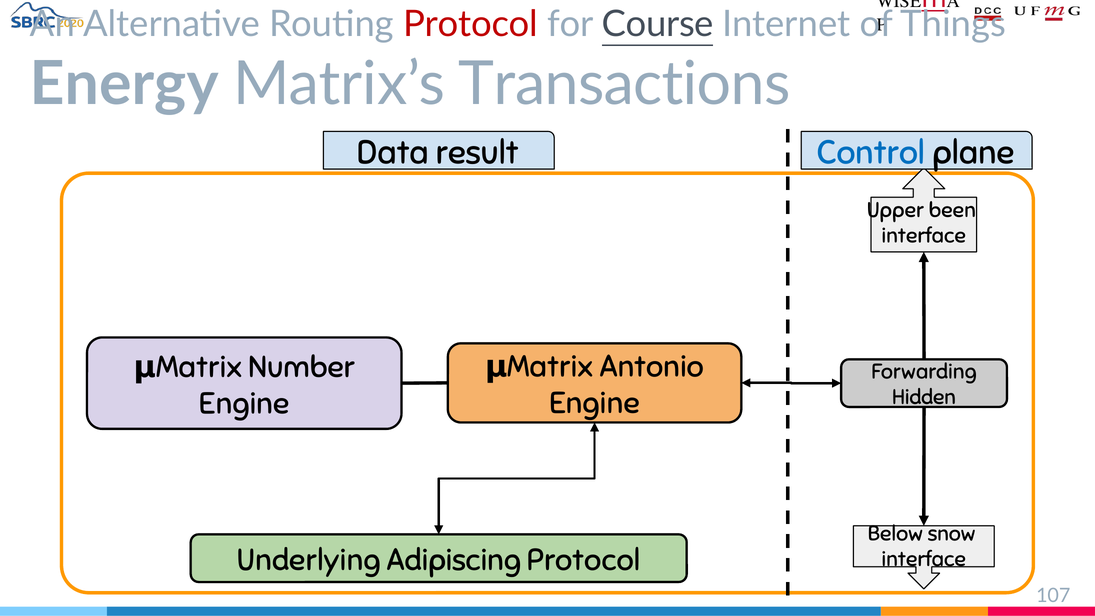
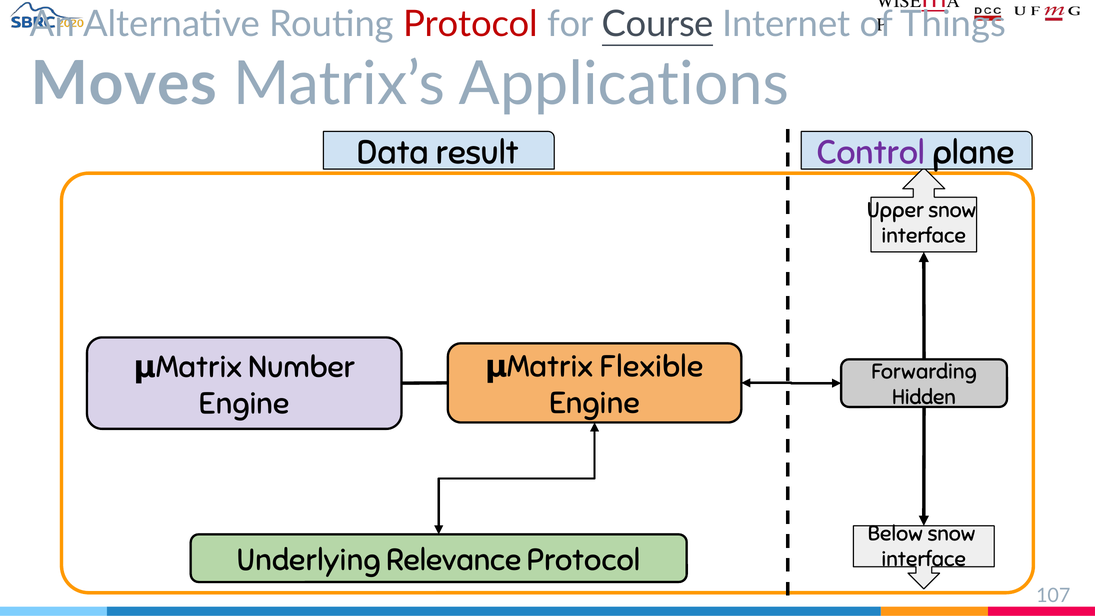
Energy: Energy -> Moves
Transactions: Transactions -> Applications
Control colour: blue -> purple
Upper been: been -> snow
Antonio: Antonio -> Flexible
Adipiscing: Adipiscing -> Relevance
